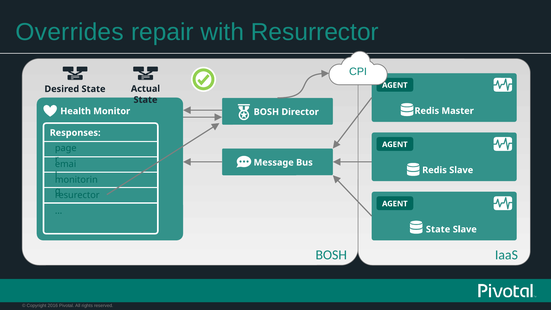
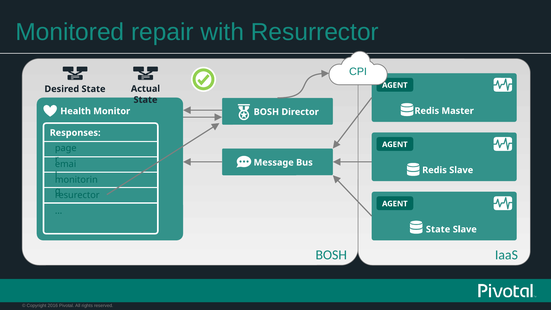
Overrides: Overrides -> Monitored
